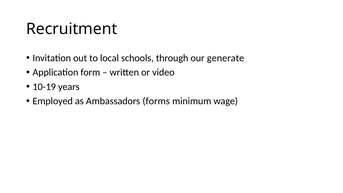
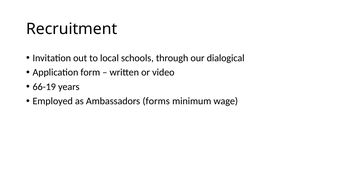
generate: generate -> dialogical
10-19: 10-19 -> 66-19
